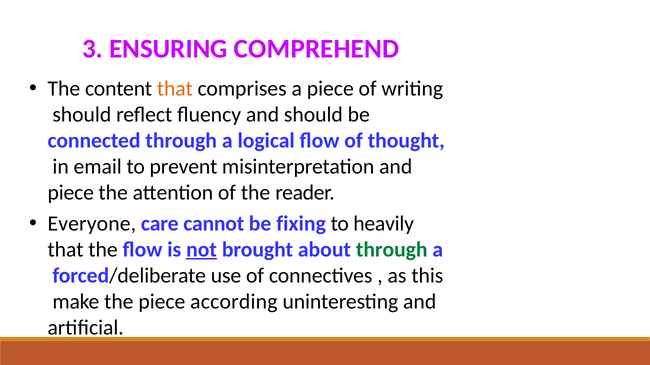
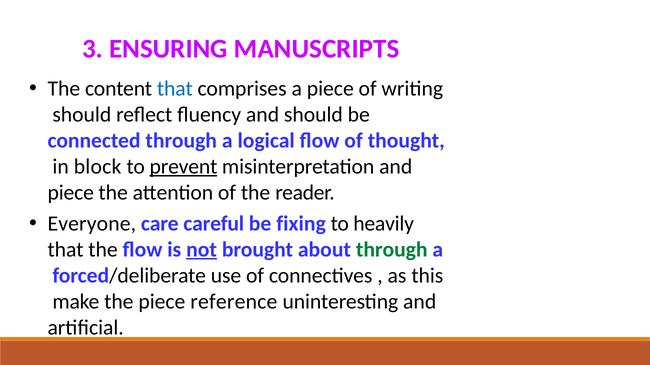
COMPREHEND: COMPREHEND -> MANUSCRIPTS
that at (175, 89) colour: orange -> blue
email: email -> block
prevent underline: none -> present
cannot: cannot -> careful
according: according -> reference
